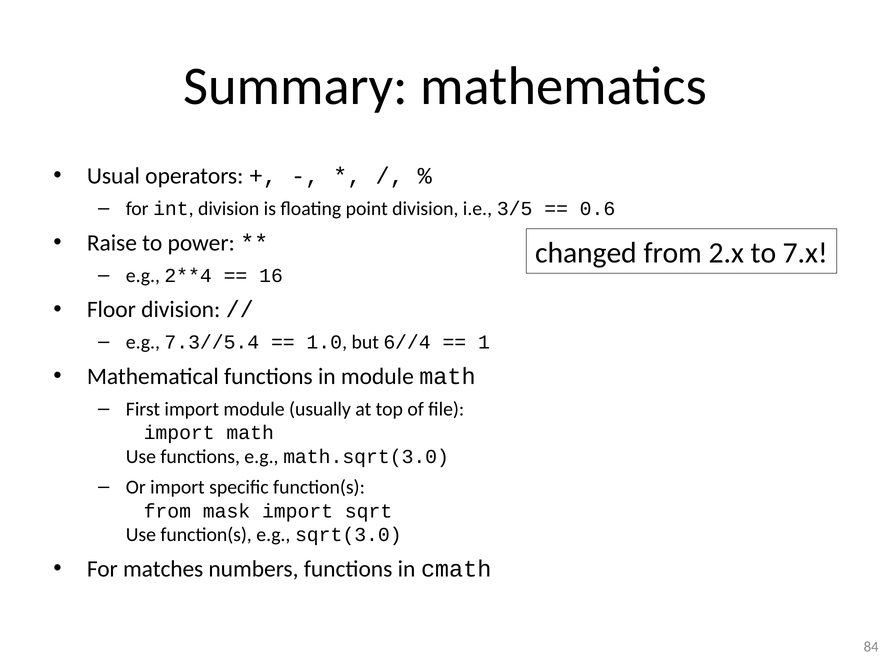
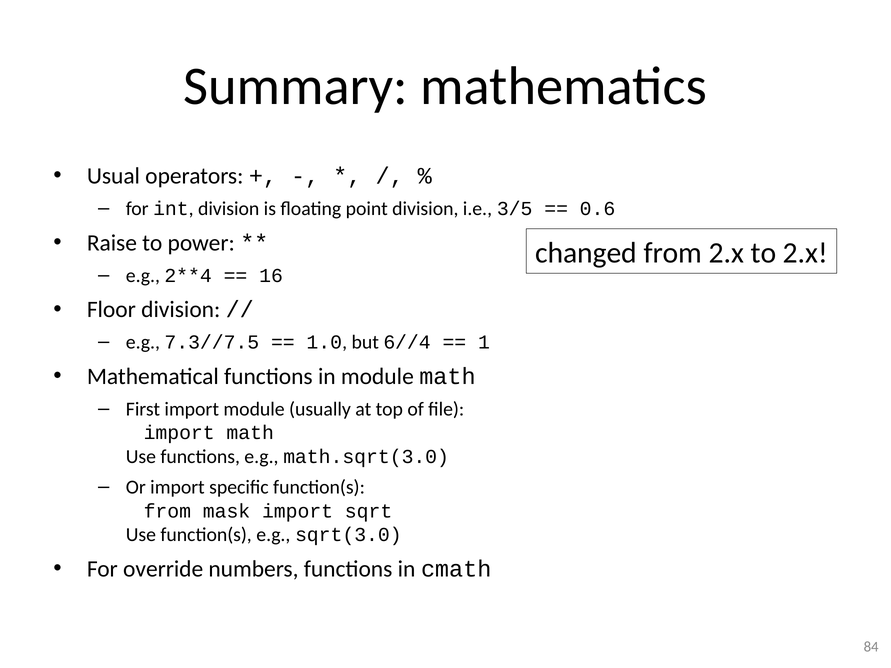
to 7.x: 7.x -> 2.x
7.3//5.4: 7.3//5.4 -> 7.3//7.5
matches: matches -> override
